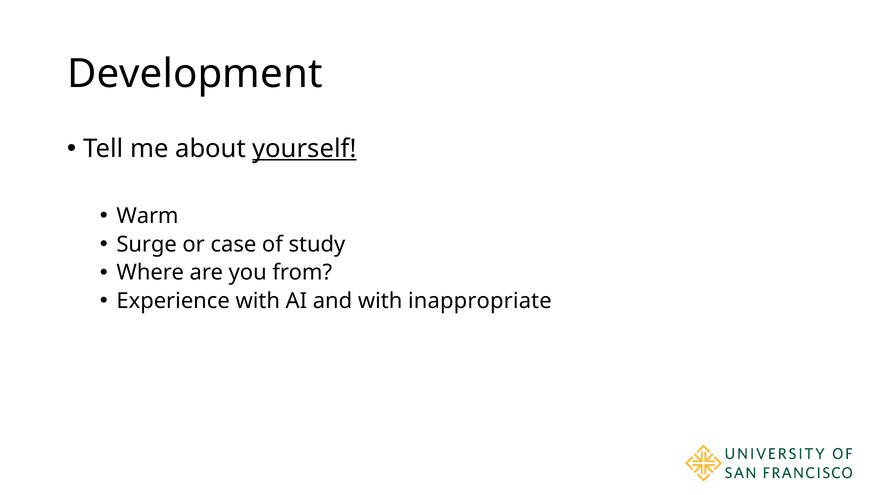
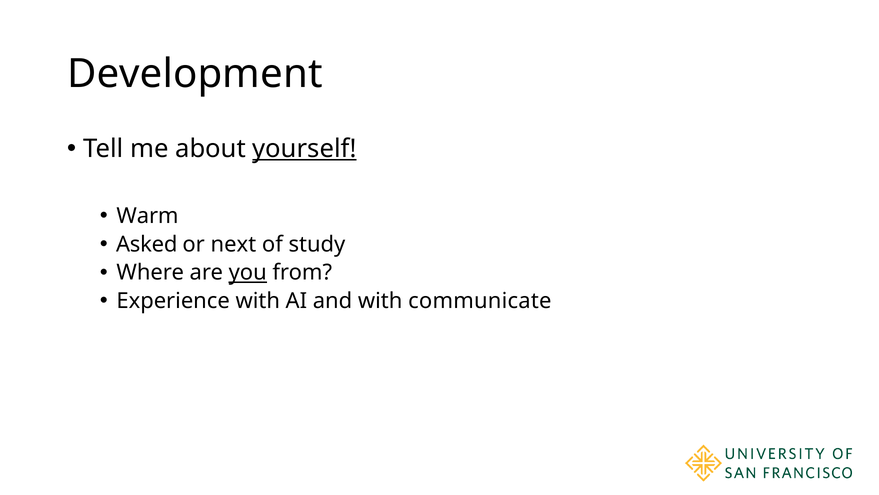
Surge: Surge -> Asked
case: case -> next
you underline: none -> present
inappropriate: inappropriate -> communicate
